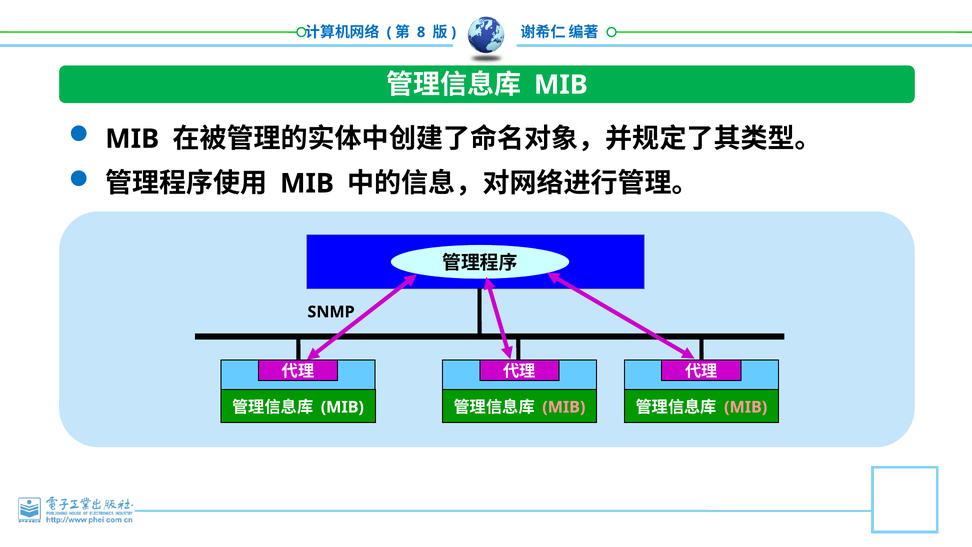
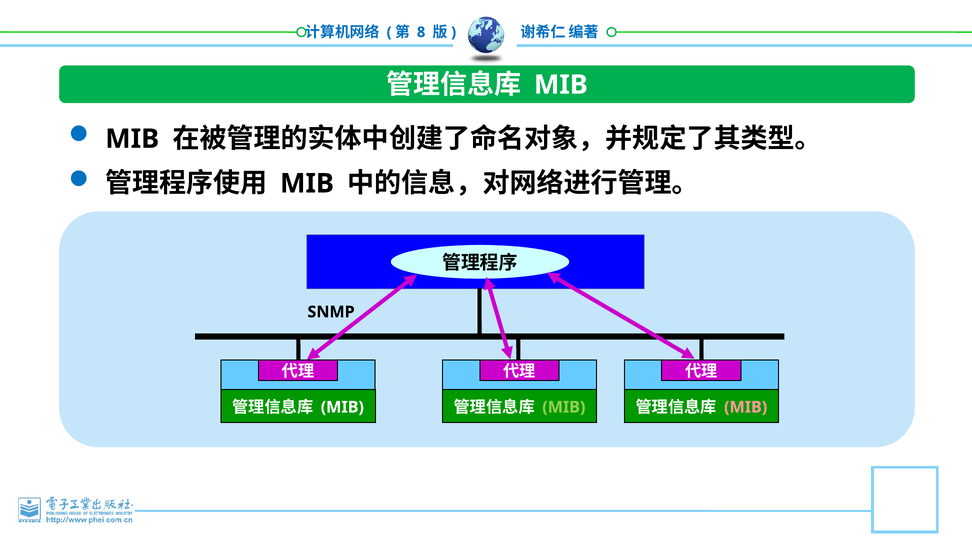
MIB at (564, 407) colour: pink -> light green
